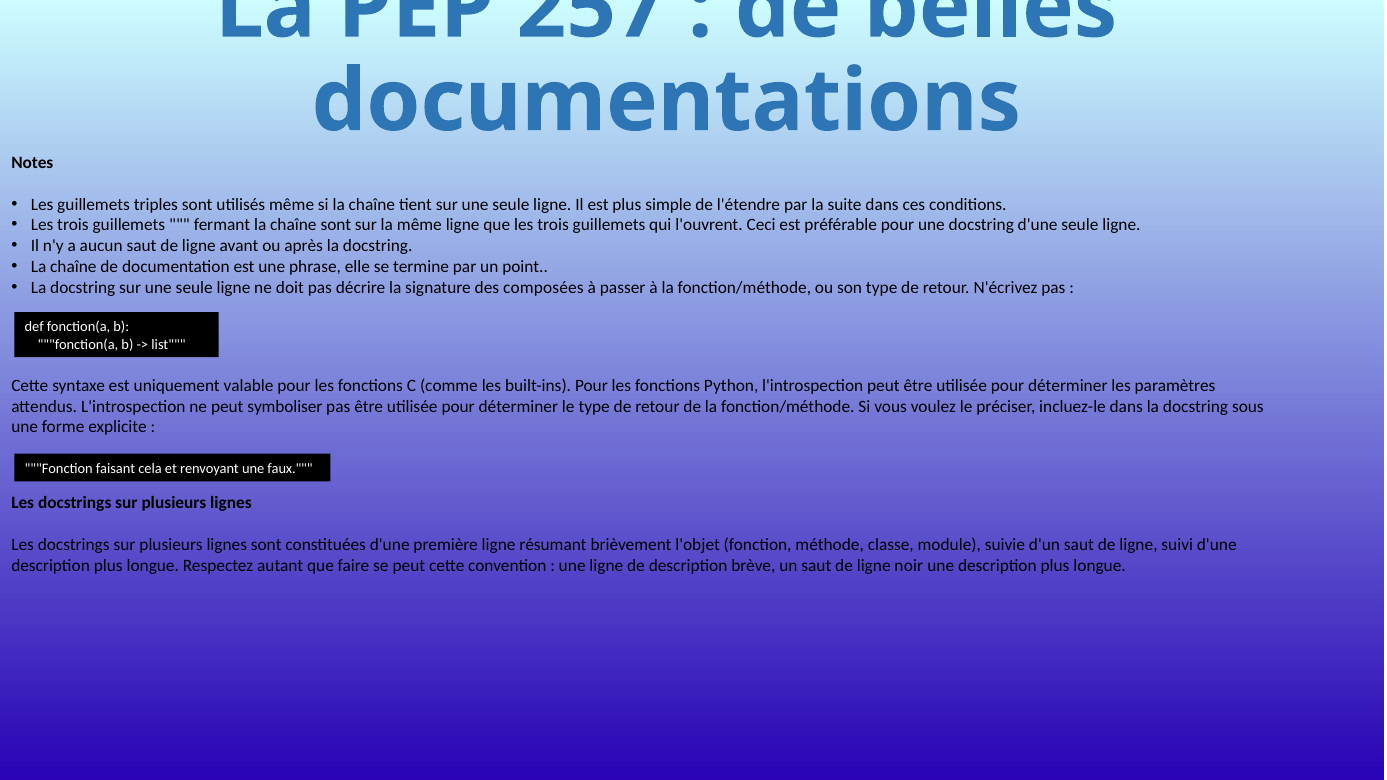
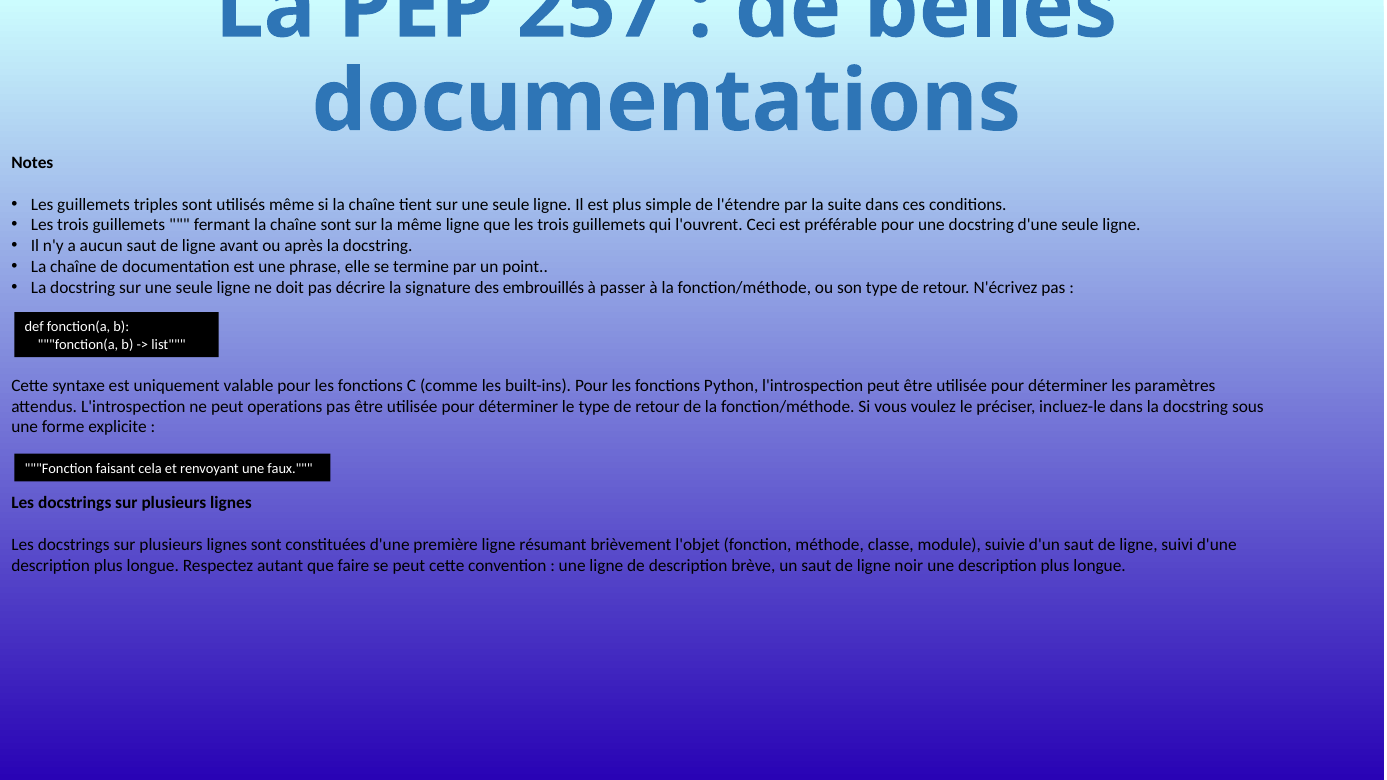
composées: composées -> embrouillés
symboliser: symboliser -> operations
